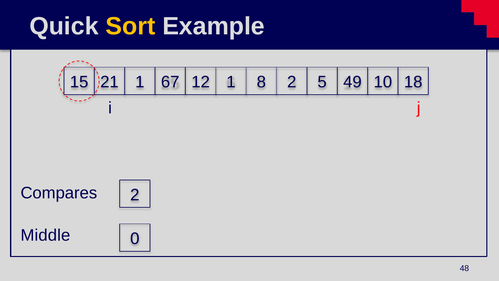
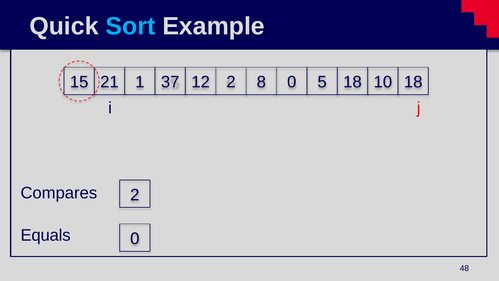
Sort colour: yellow -> light blue
67: 67 -> 37
12 1: 1 -> 2
8 2: 2 -> 0
5 49: 49 -> 18
Middle: Middle -> Equals
